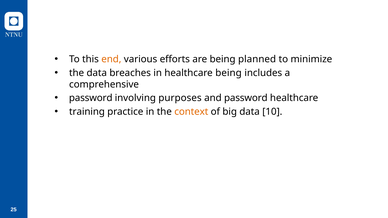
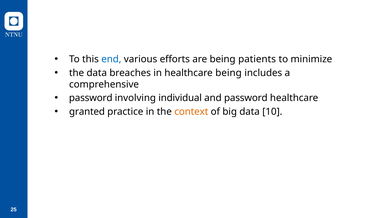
end colour: orange -> blue
planned: planned -> patients
purposes: purposes -> individual
training: training -> granted
